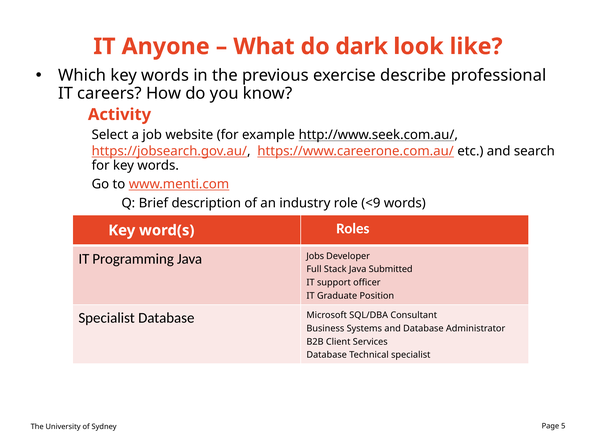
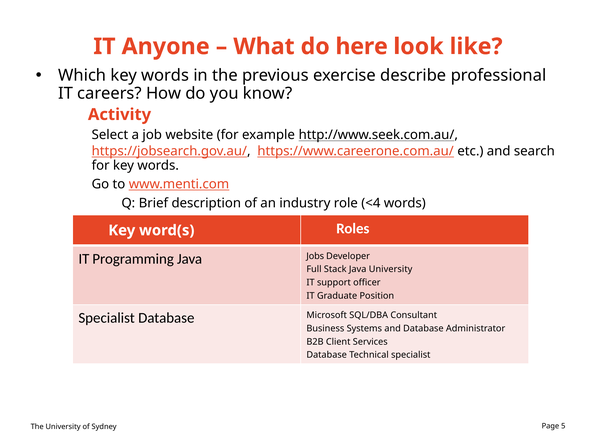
dark: dark -> here
<9: <9 -> <4
Java Submitted: Submitted -> University
